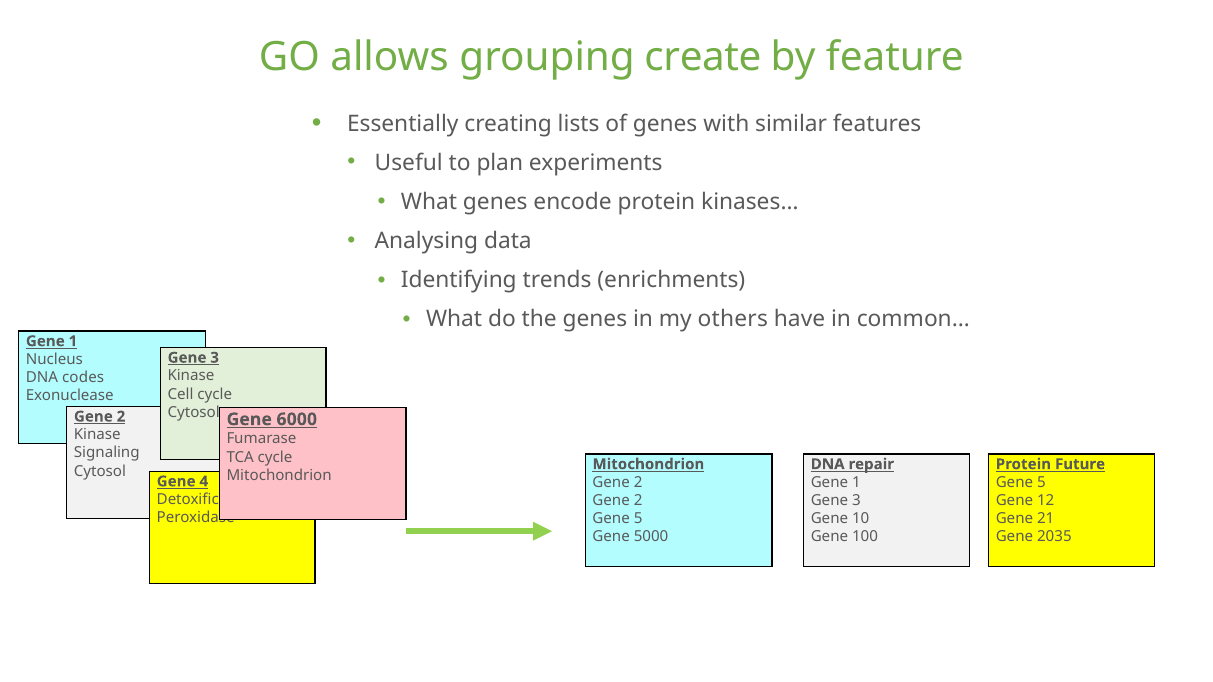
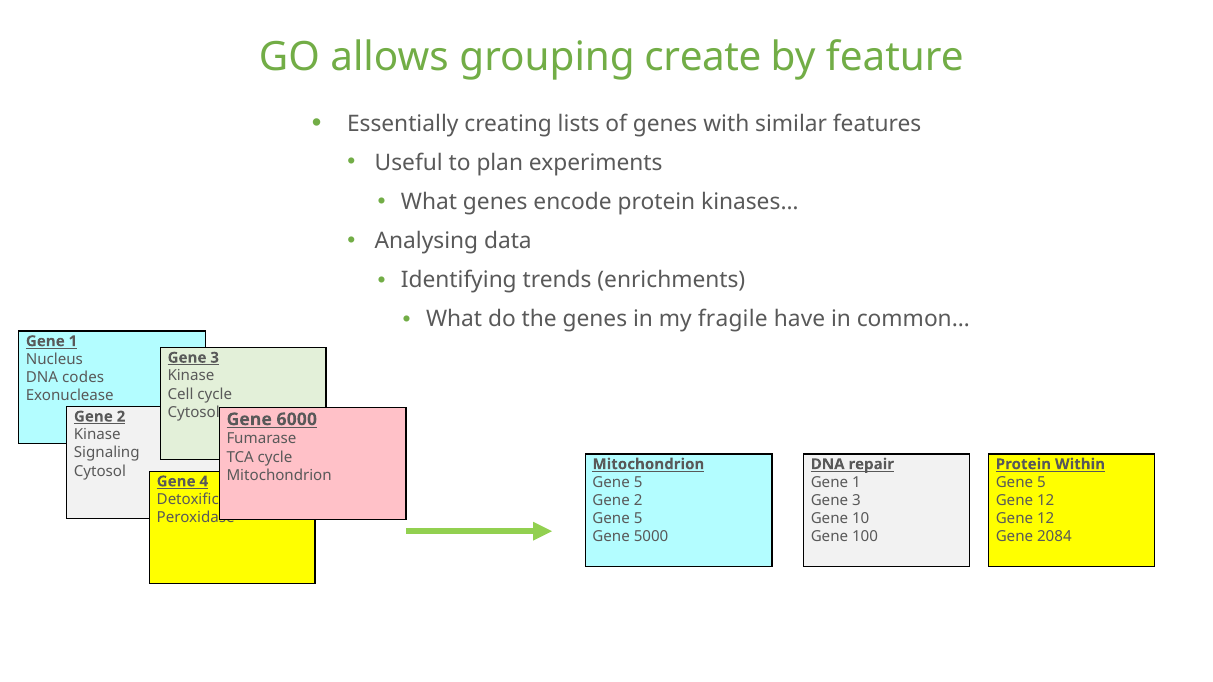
others: others -> fragile
Future: Future -> Within
2 at (638, 483): 2 -> 5
21 at (1046, 519): 21 -> 12
2035: 2035 -> 2084
